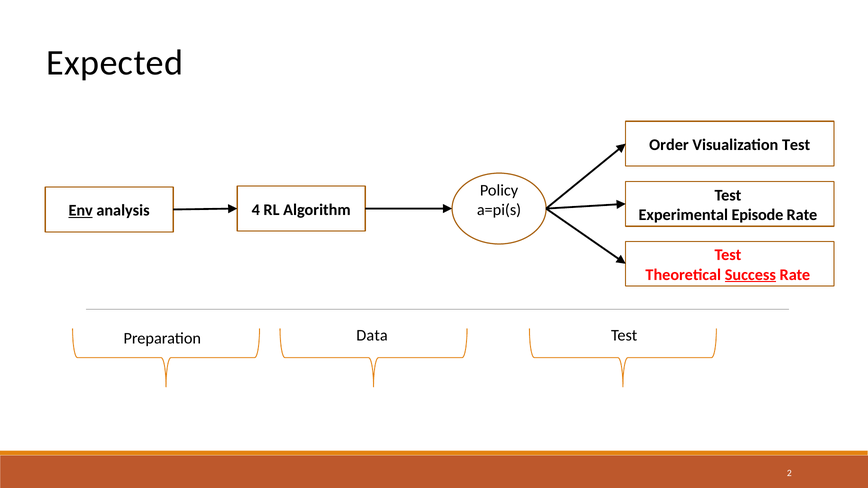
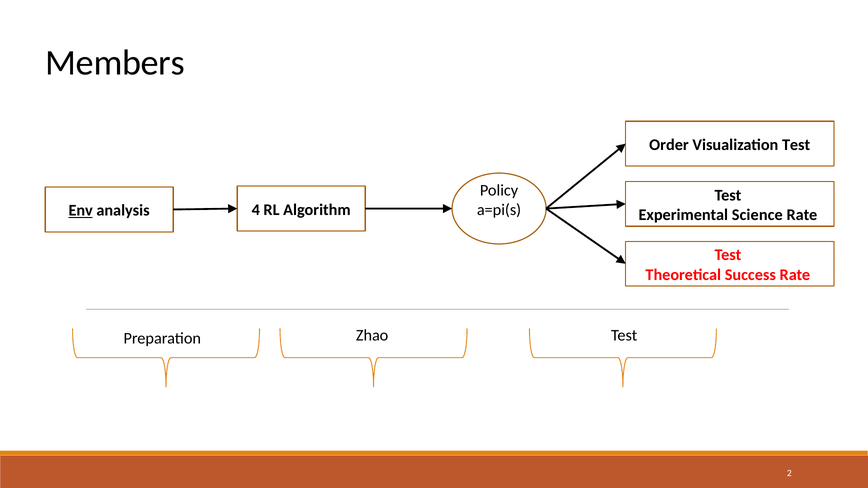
Expected: Expected -> Members
Episode: Episode -> Science
Success underline: present -> none
Data: Data -> Zhao
